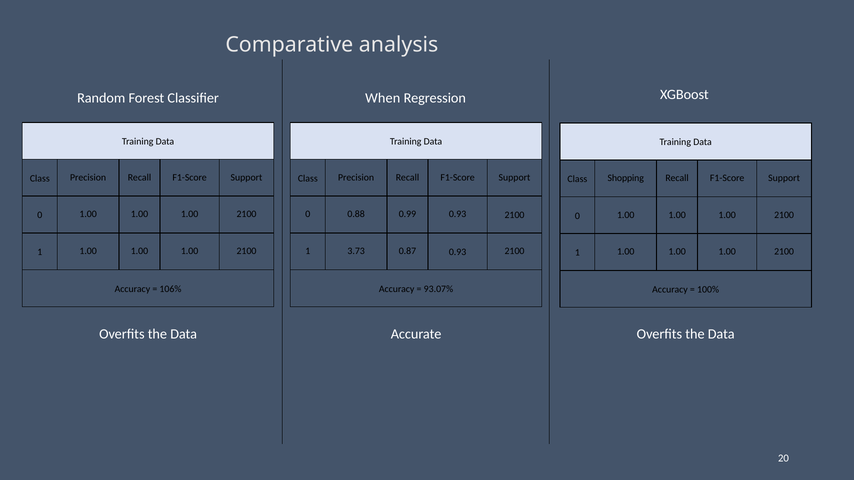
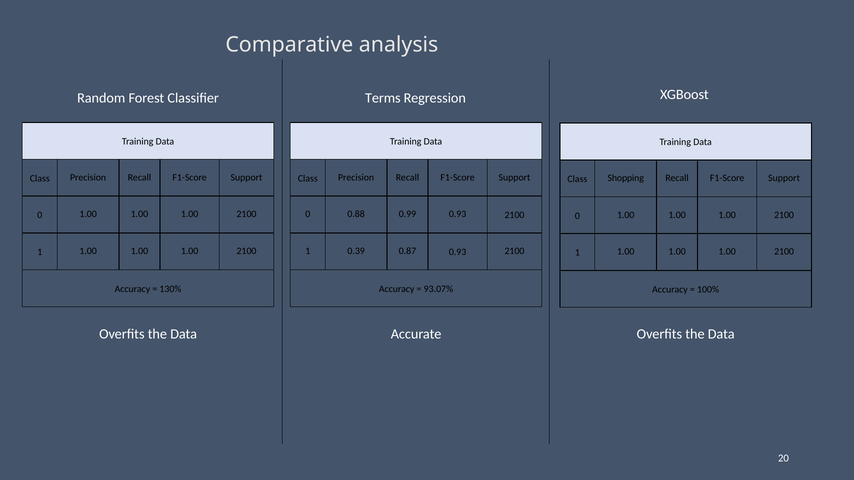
When: When -> Terms
3.73: 3.73 -> 0.39
106%: 106% -> 130%
